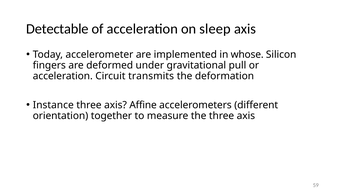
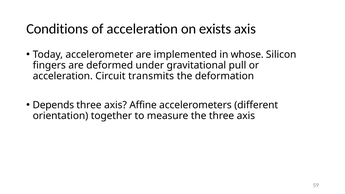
Detectable: Detectable -> Conditions
sleep: sleep -> exists
Instance: Instance -> Depends
